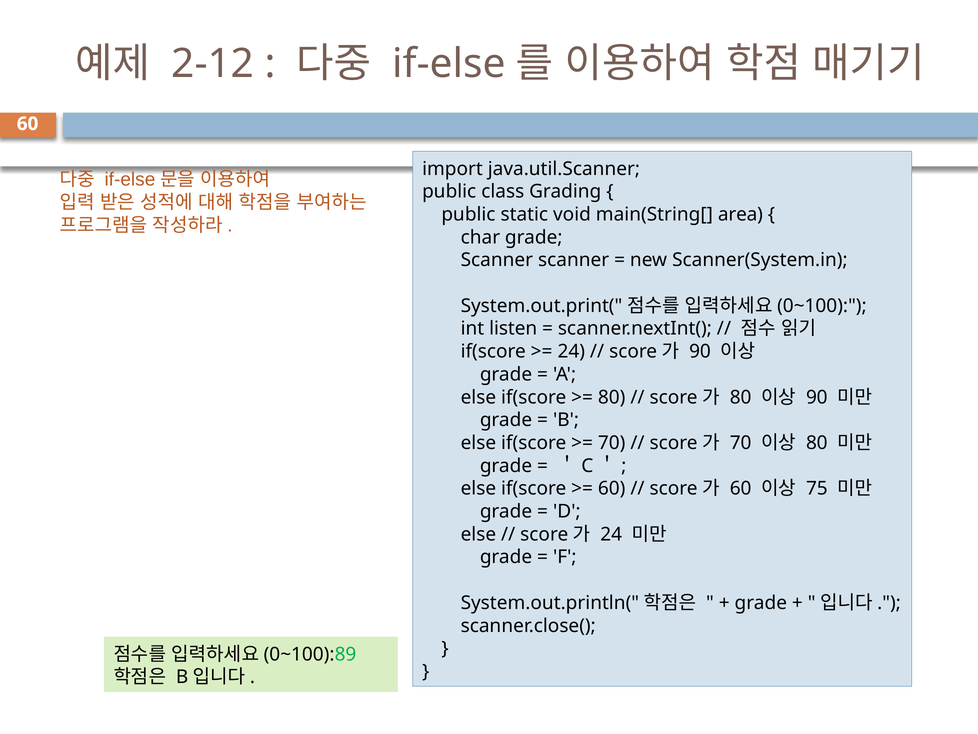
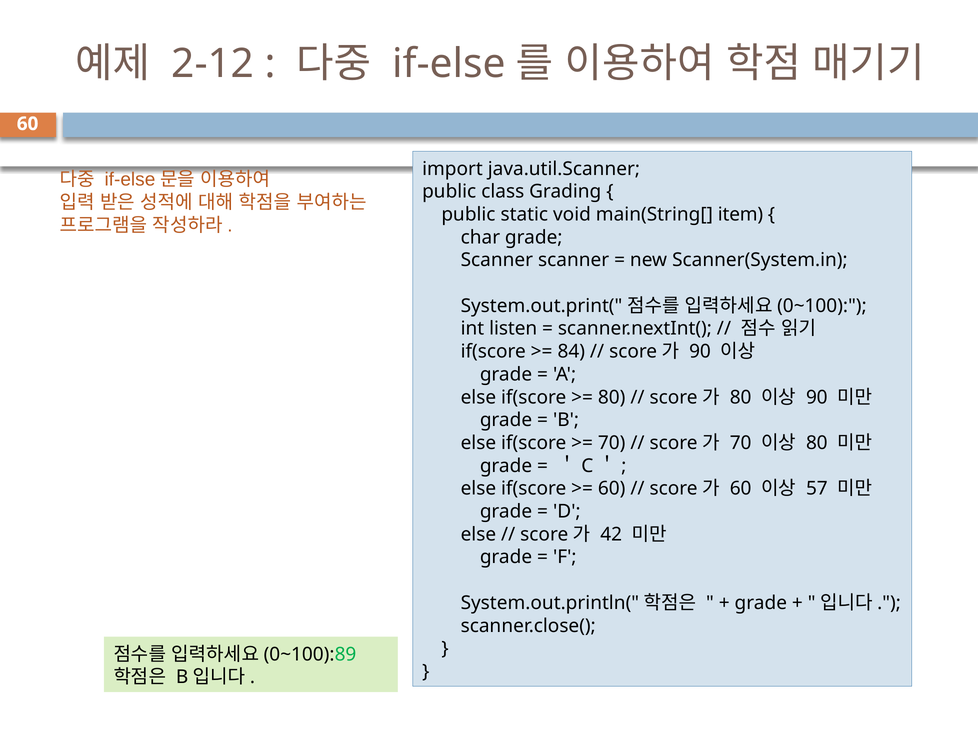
area: area -> item
24 at (571, 351): 24 -> 84
75: 75 -> 57
24 at (611, 534): 24 -> 42
